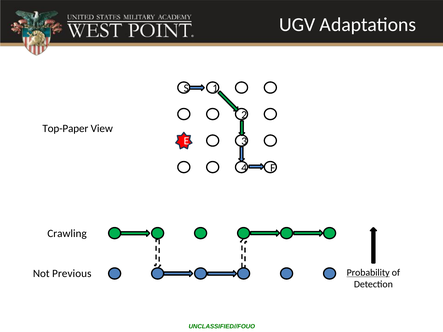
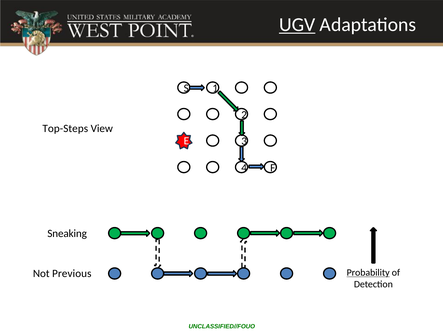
UGV underline: none -> present
Top-Paper: Top-Paper -> Top-Steps
Crawling: Crawling -> Sneaking
